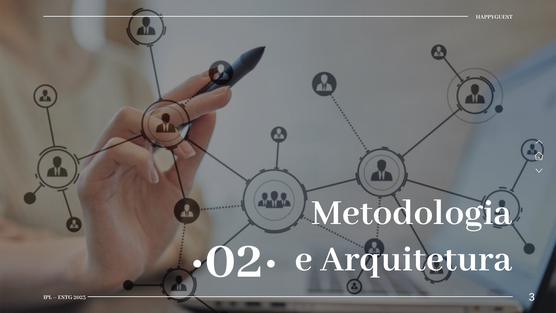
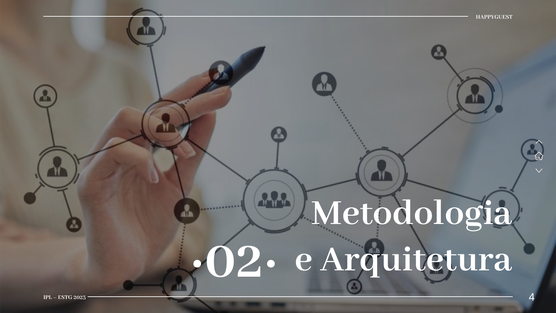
3: 3 -> 4
